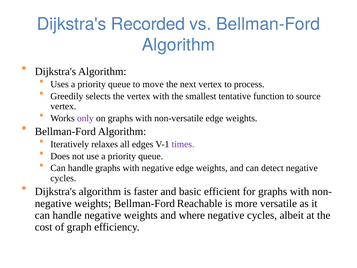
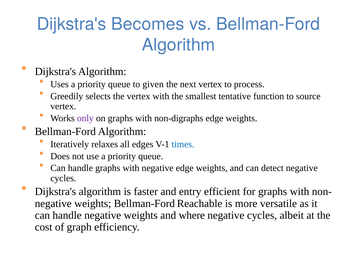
Recorded: Recorded -> Becomes
move: move -> given
non-versatile: non-versatile -> non-digraphs
times colour: purple -> blue
basic: basic -> entry
